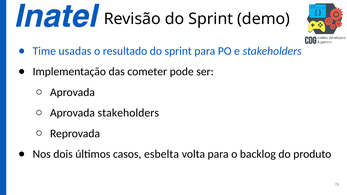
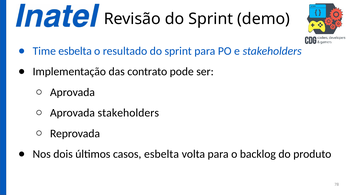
Time usadas: usadas -> esbelta
cometer: cometer -> contrato
